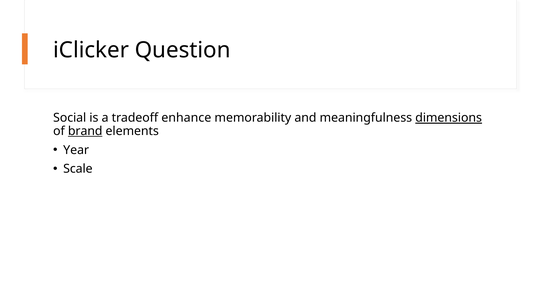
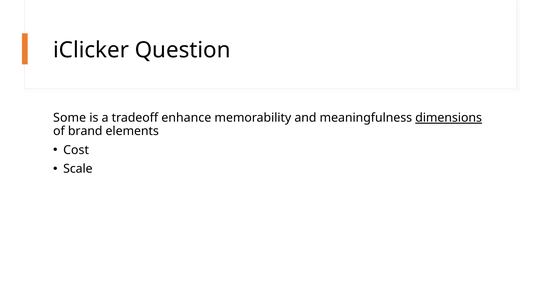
Social: Social -> Some
brand underline: present -> none
Year: Year -> Cost
